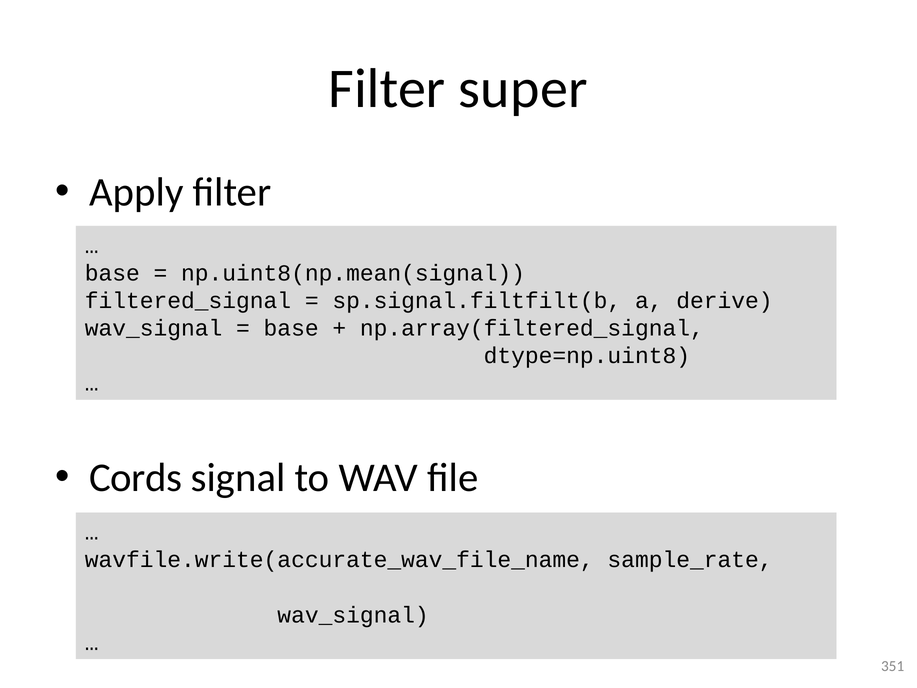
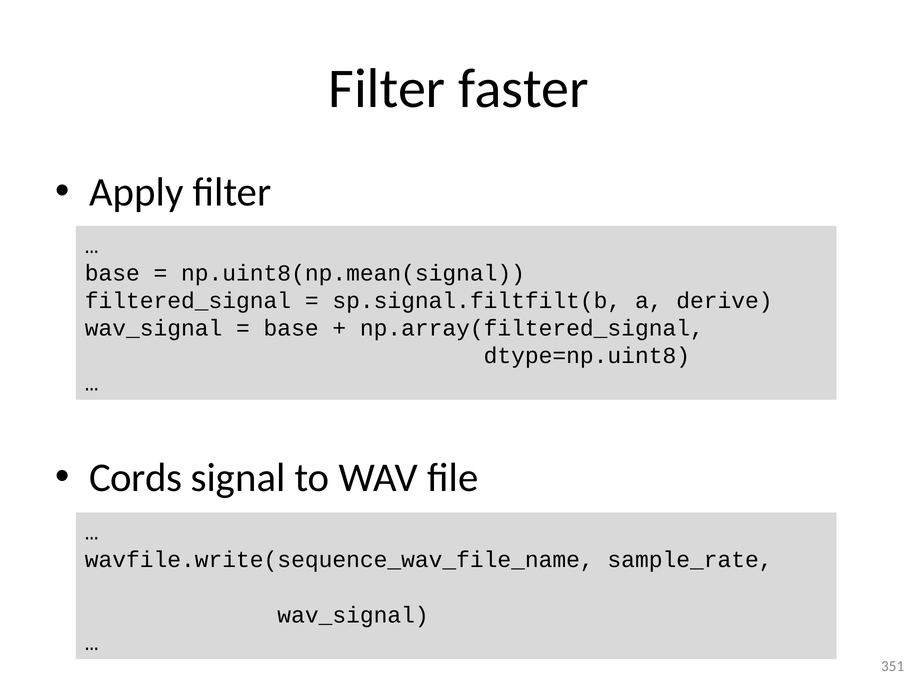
super: super -> faster
wavfile.write(accurate_wav_file_name: wavfile.write(accurate_wav_file_name -> wavfile.write(sequence_wav_file_name
